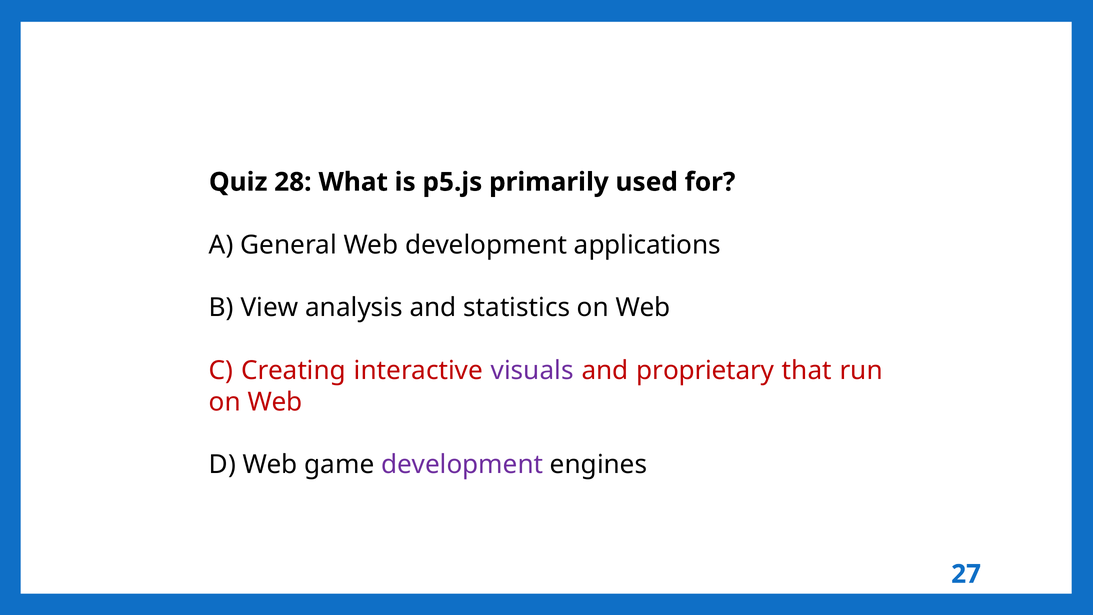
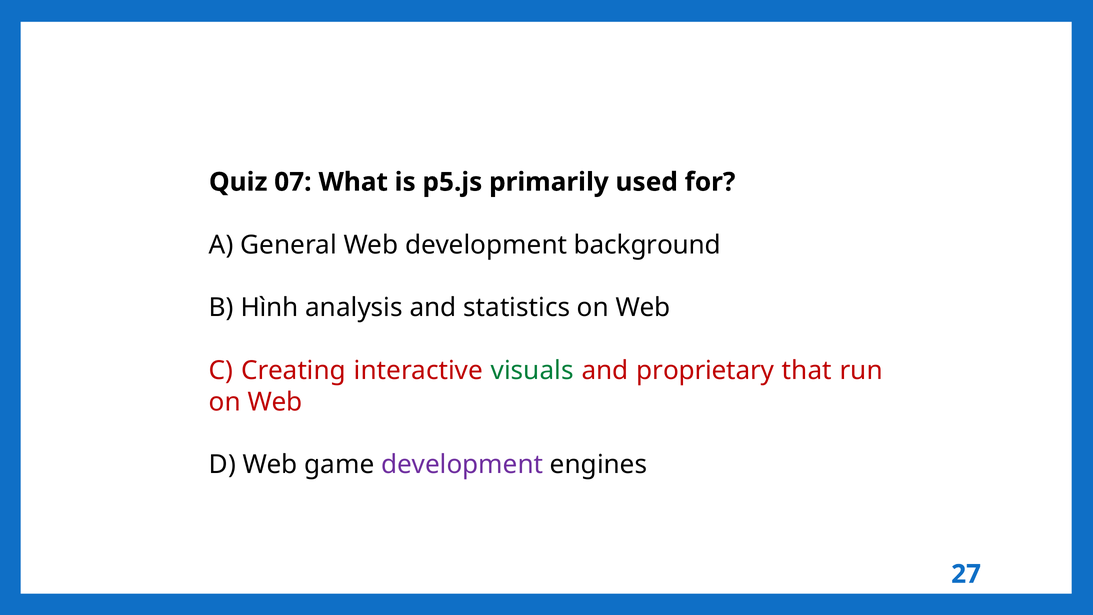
28: 28 -> 07
applications: applications -> background
View: View -> Hình
visuals colour: purple -> green
